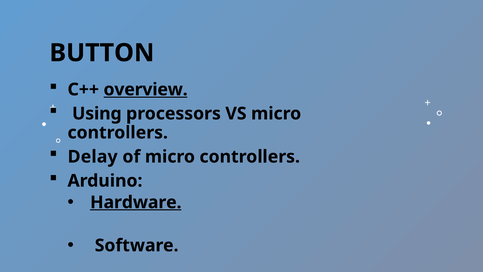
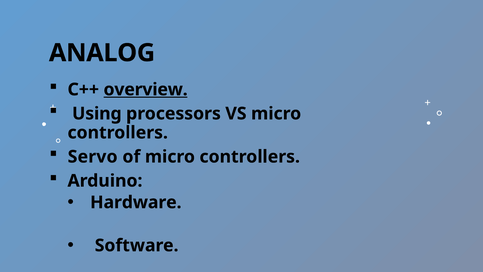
BUTTON: BUTTON -> ANALOG
Delay: Delay -> Servo
Hardware underline: present -> none
